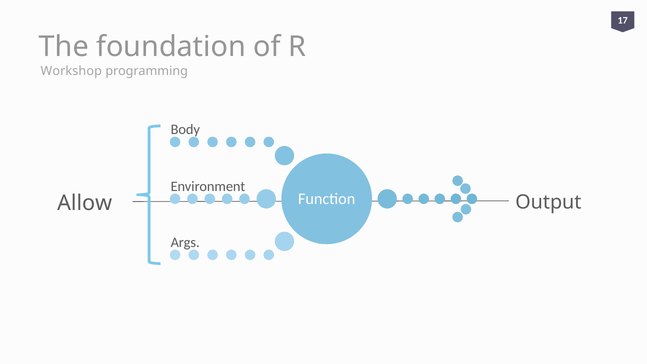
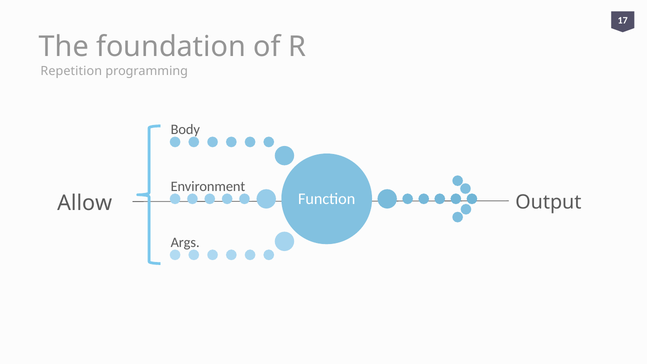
Workshop: Workshop -> Repetition
